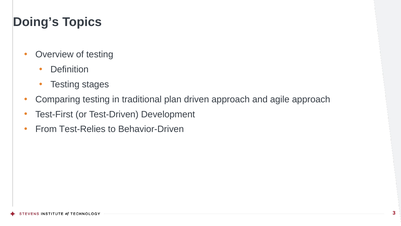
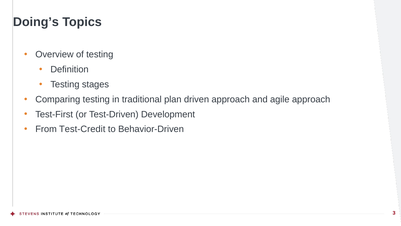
Test-Relies: Test-Relies -> Test-Credit
